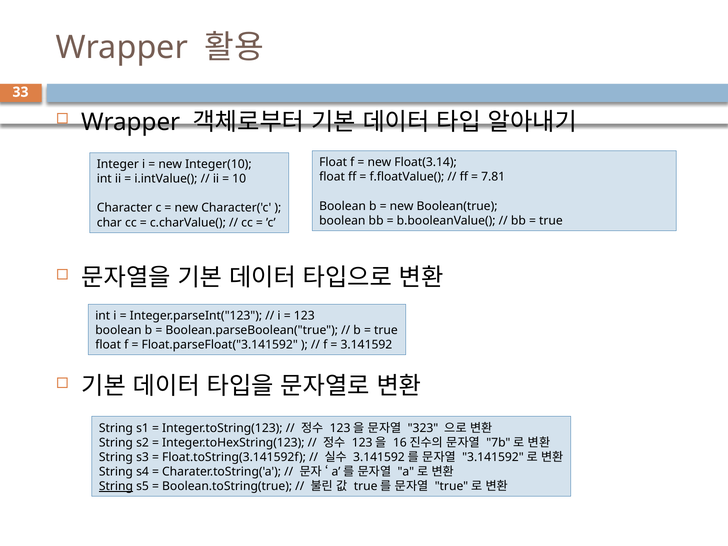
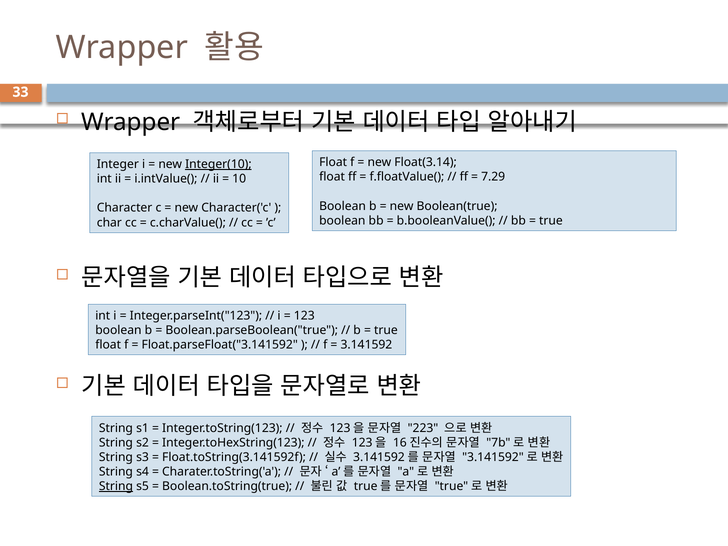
Integer(10 underline: none -> present
7.81: 7.81 -> 7.29
323: 323 -> 223
